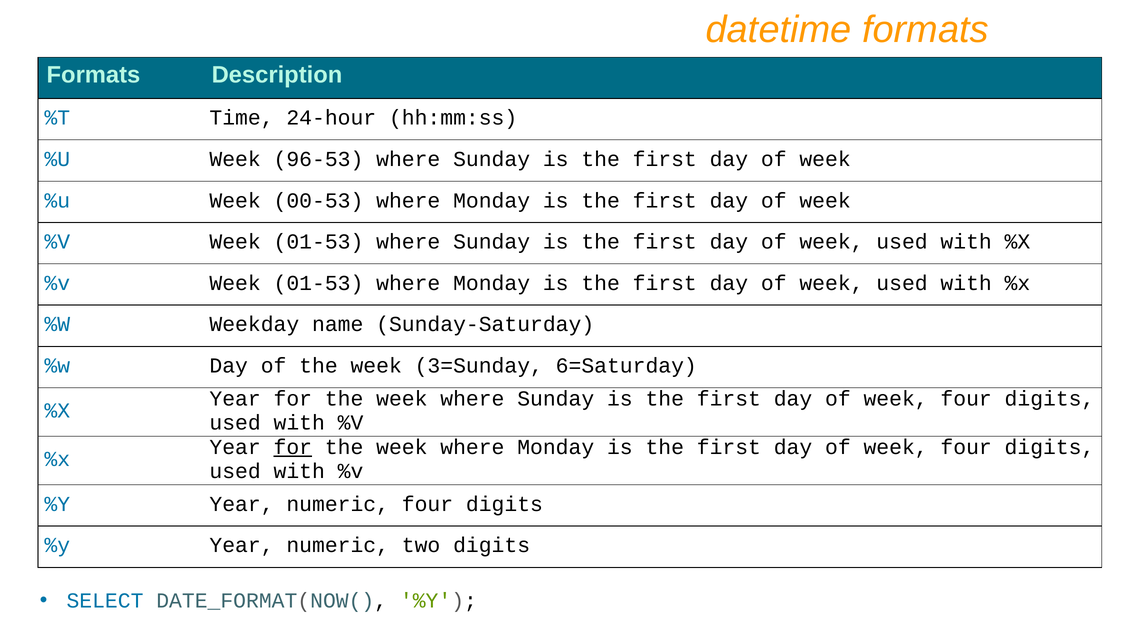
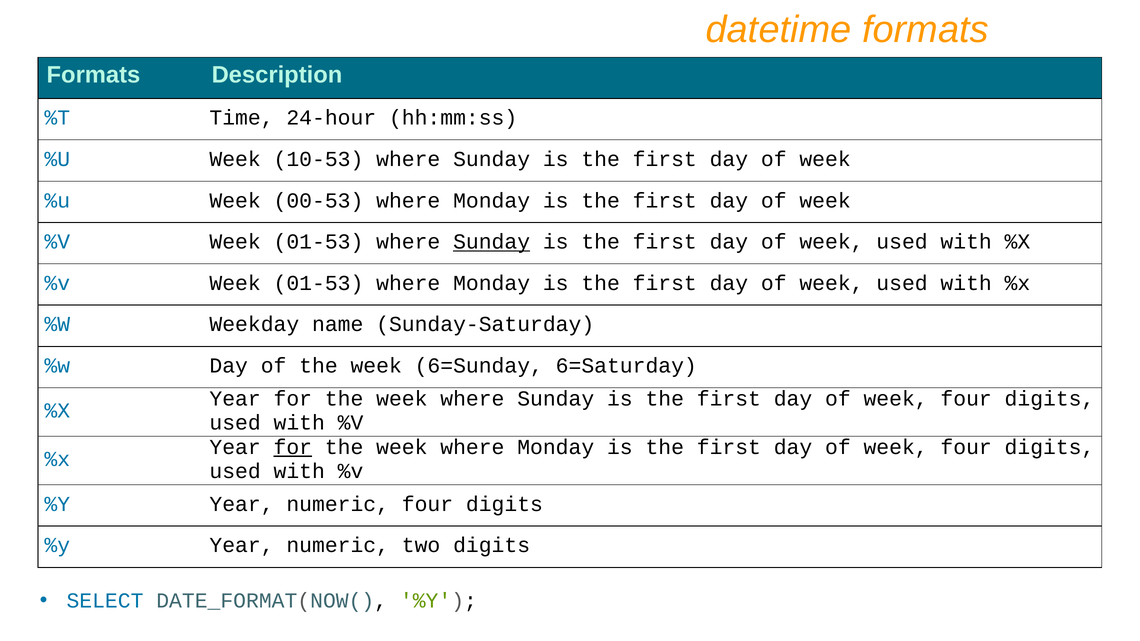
96-53: 96-53 -> 10-53
Sunday at (492, 242) underline: none -> present
3=Sunday: 3=Sunday -> 6=Sunday
